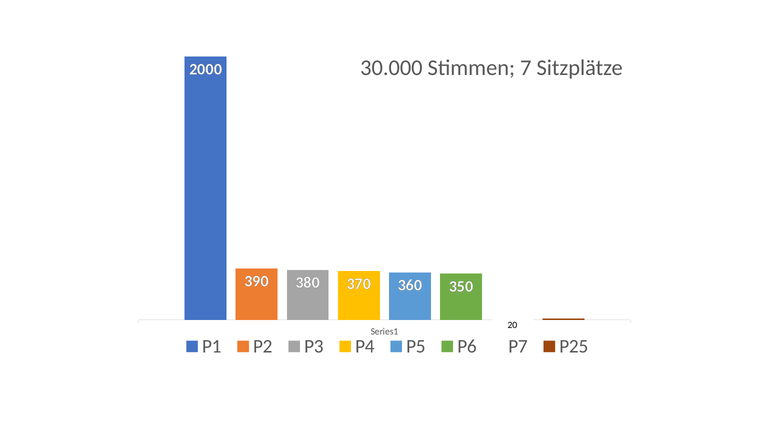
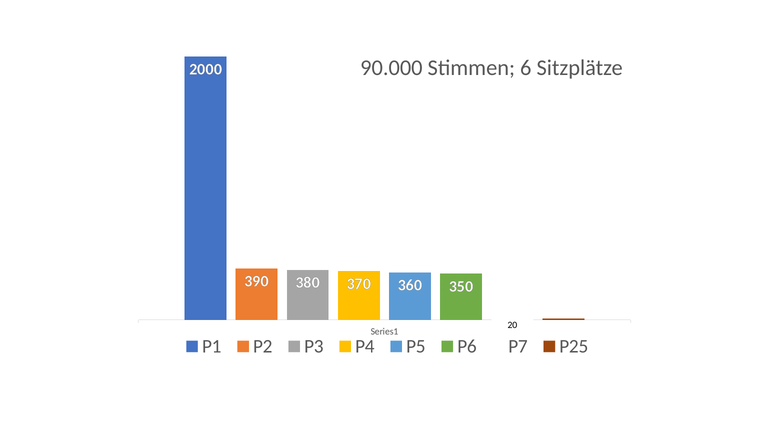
30.000: 30.000 -> 90.000
7: 7 -> 6
